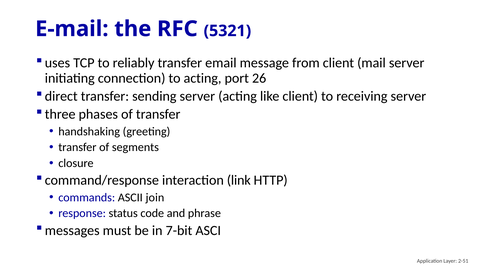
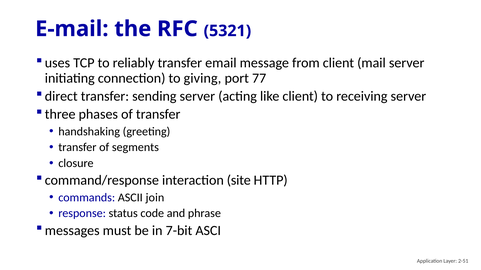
to acting: acting -> giving
26: 26 -> 77
link: link -> site
